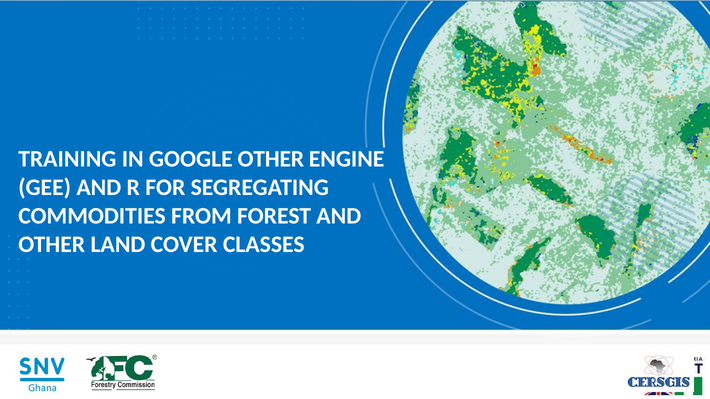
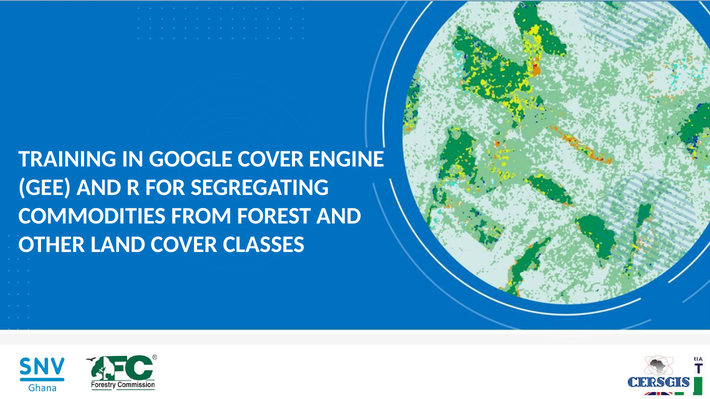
GOOGLE OTHER: OTHER -> COVER
